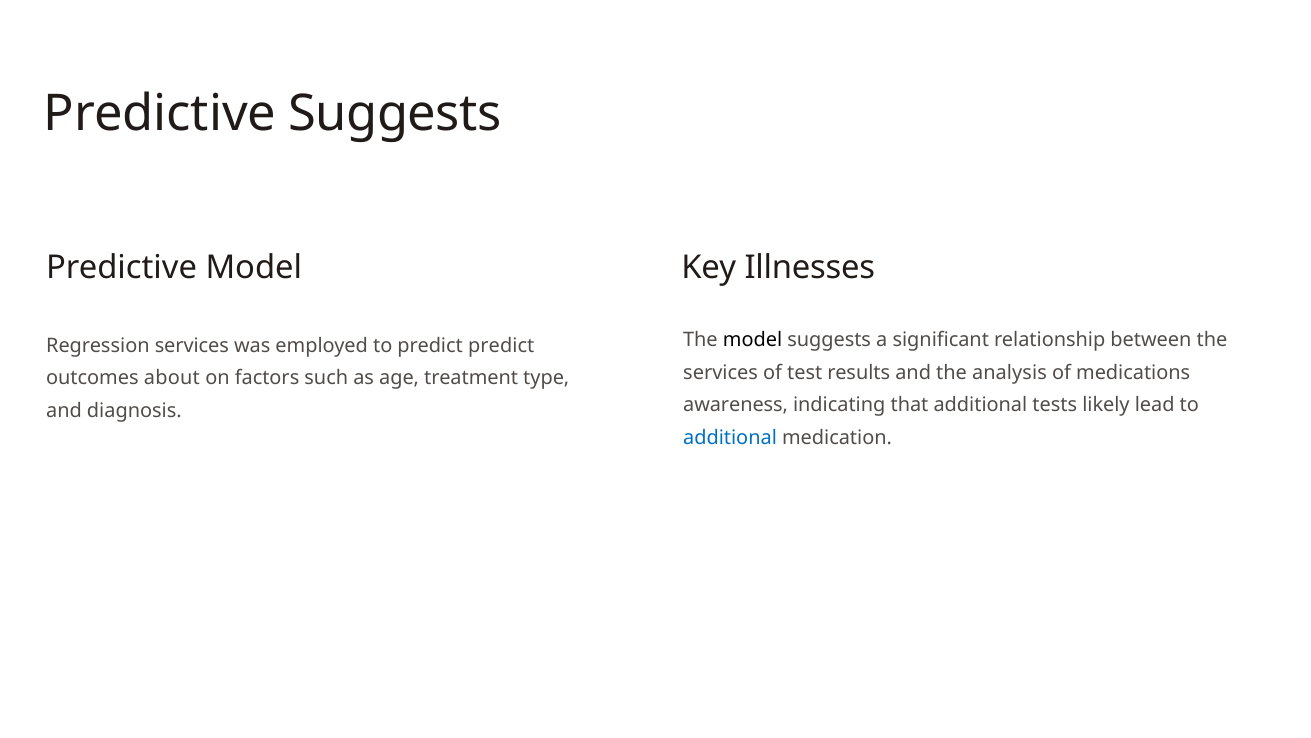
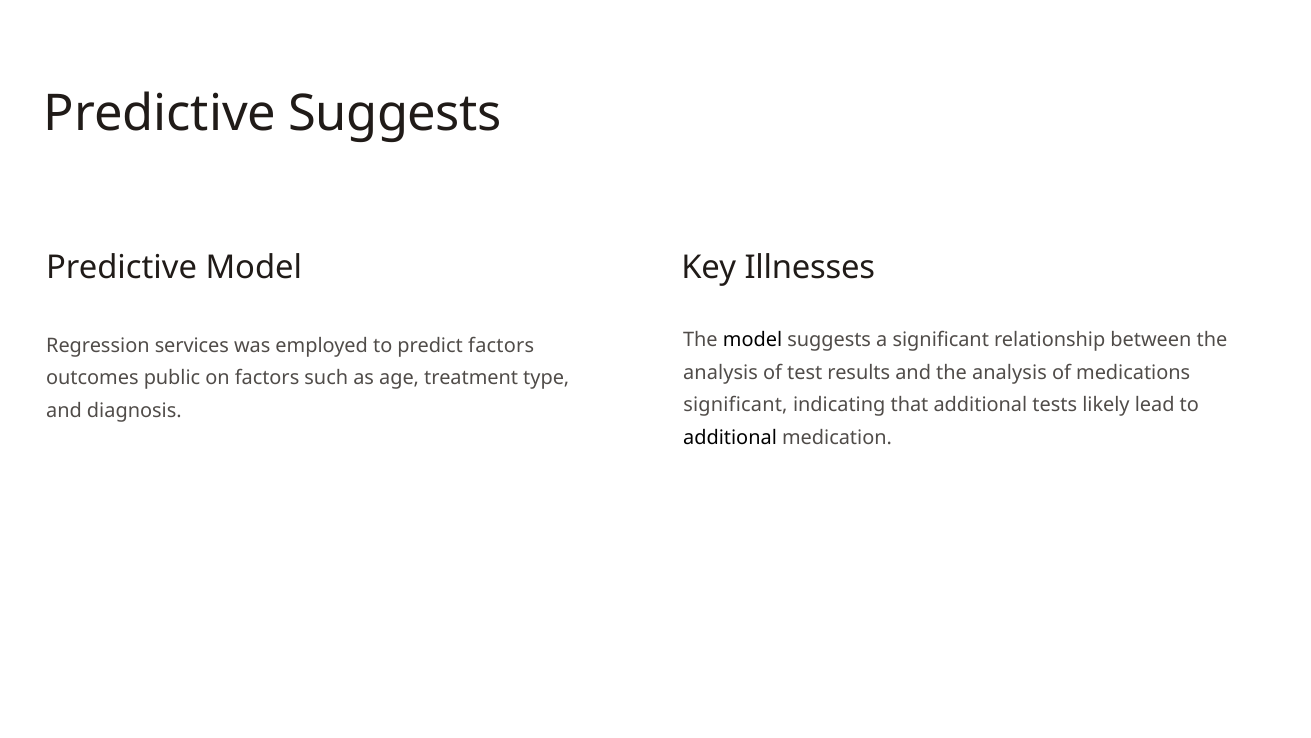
predict predict: predict -> factors
services at (721, 372): services -> analysis
about: about -> public
awareness at (736, 405): awareness -> significant
additional at (730, 437) colour: blue -> black
